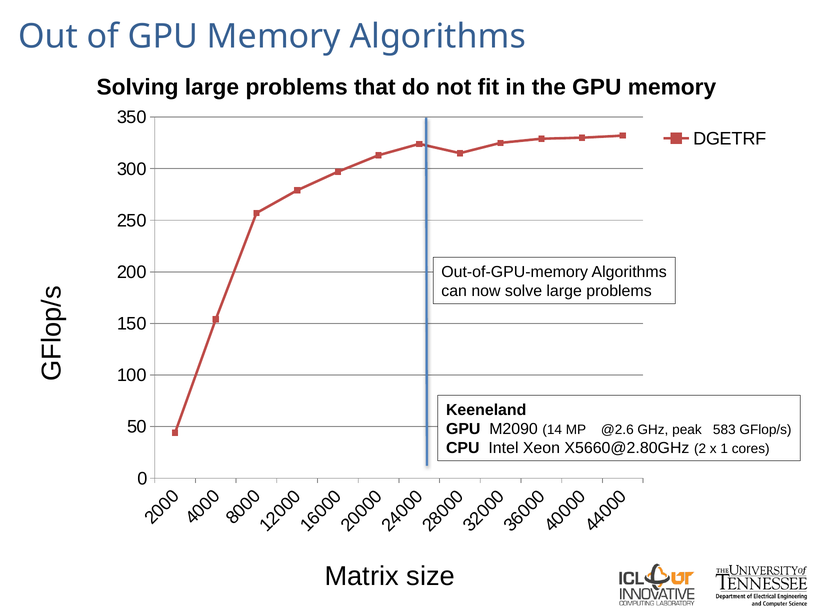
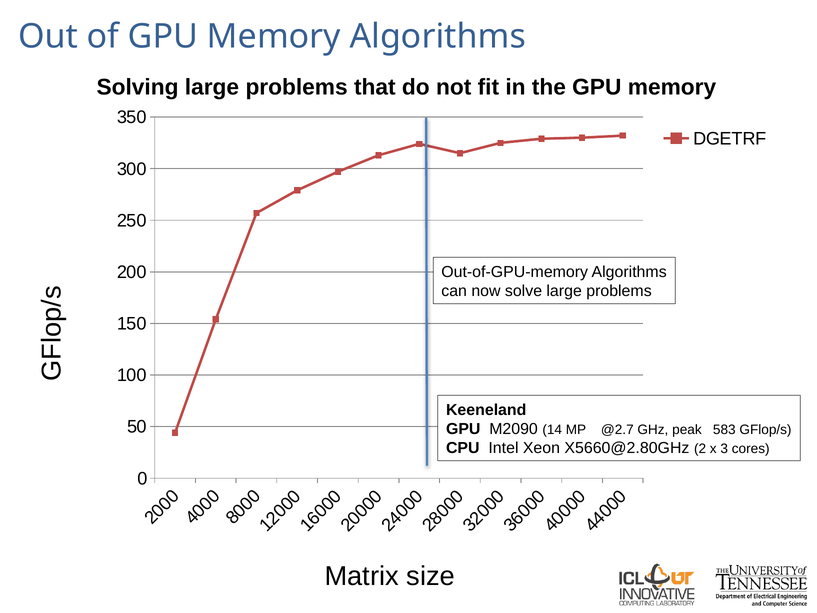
@2.6: @2.6 -> @2.7
x 1: 1 -> 3
